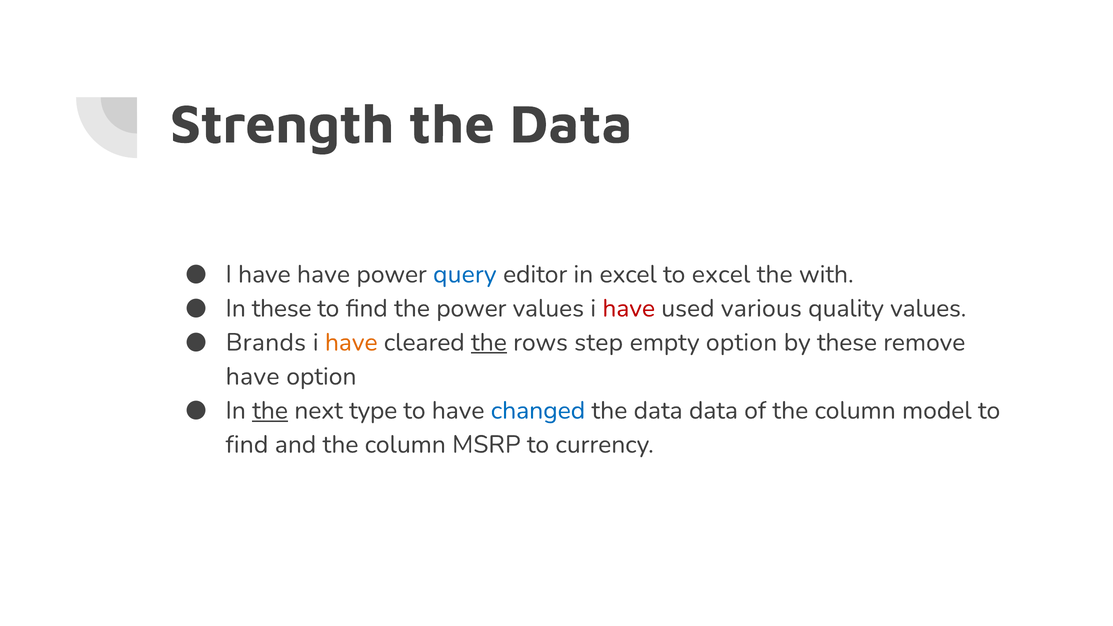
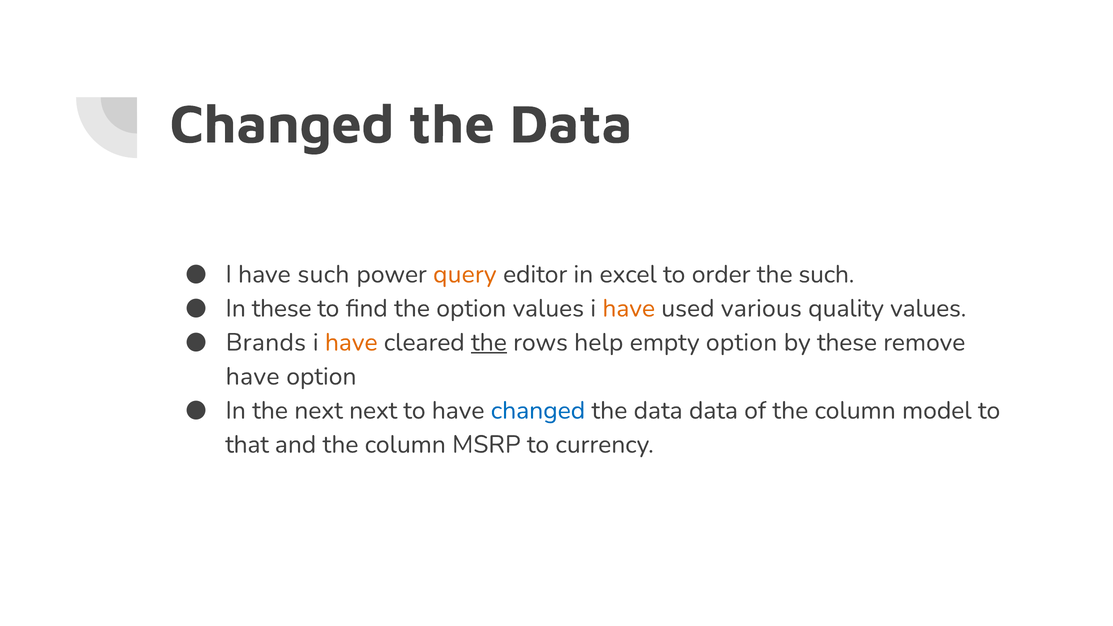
Strength at (282, 125): Strength -> Changed
have have: have -> such
query colour: blue -> orange
to excel: excel -> order
the with: with -> such
the power: power -> option
have at (629, 308) colour: red -> orange
step: step -> help
the at (270, 410) underline: present -> none
next type: type -> next
find at (247, 445): find -> that
